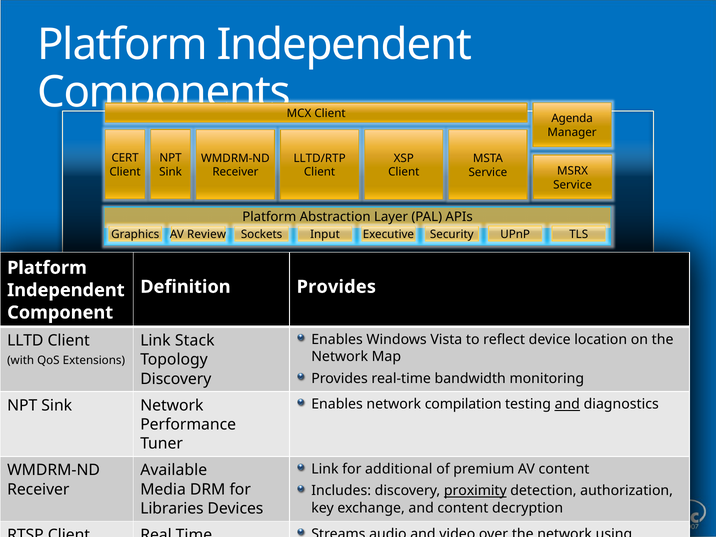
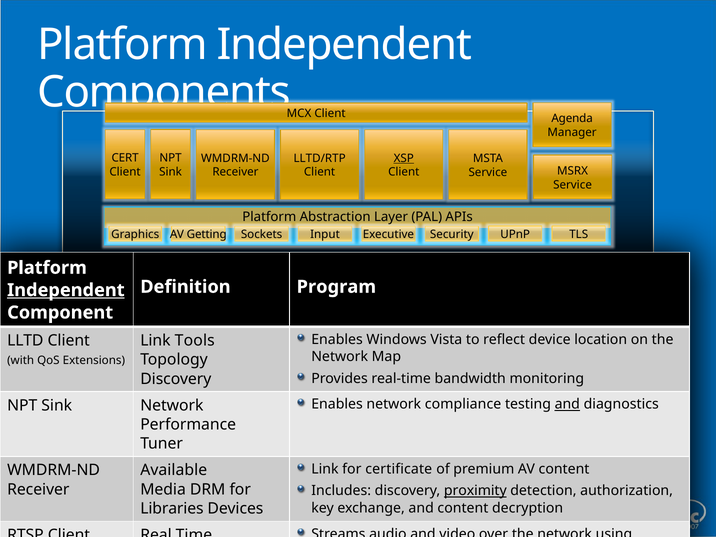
XSP underline: none -> present
Review: Review -> Getting
Definition Provides: Provides -> Program
Independent at (66, 290) underline: none -> present
Stack: Stack -> Tools
compilation: compilation -> compliance
additional: additional -> certificate
